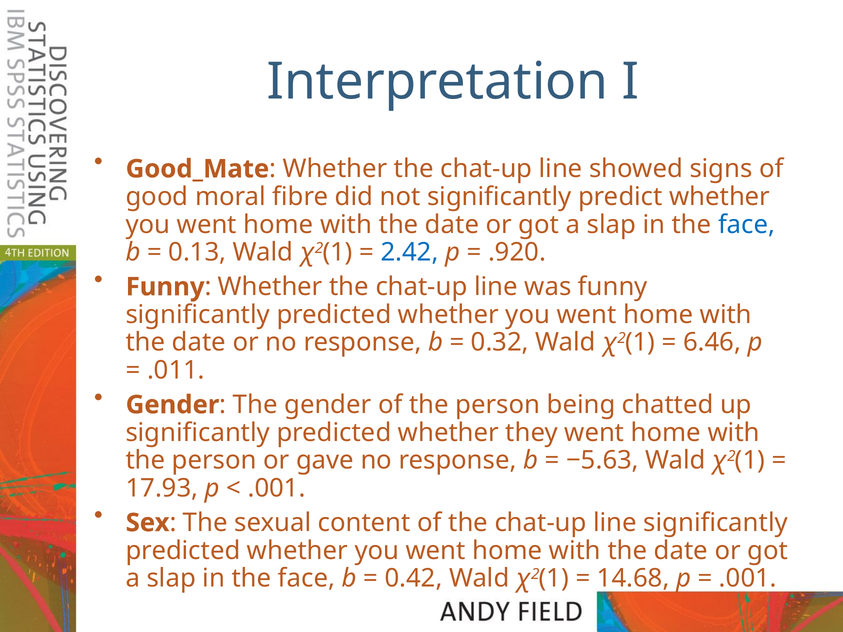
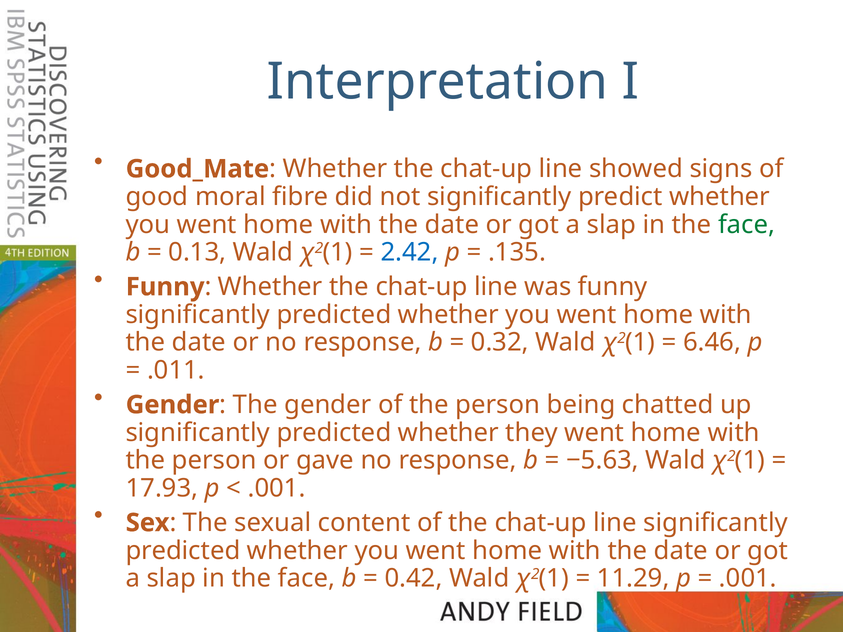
face at (747, 225) colour: blue -> green
.920: .920 -> .135
14.68: 14.68 -> 11.29
